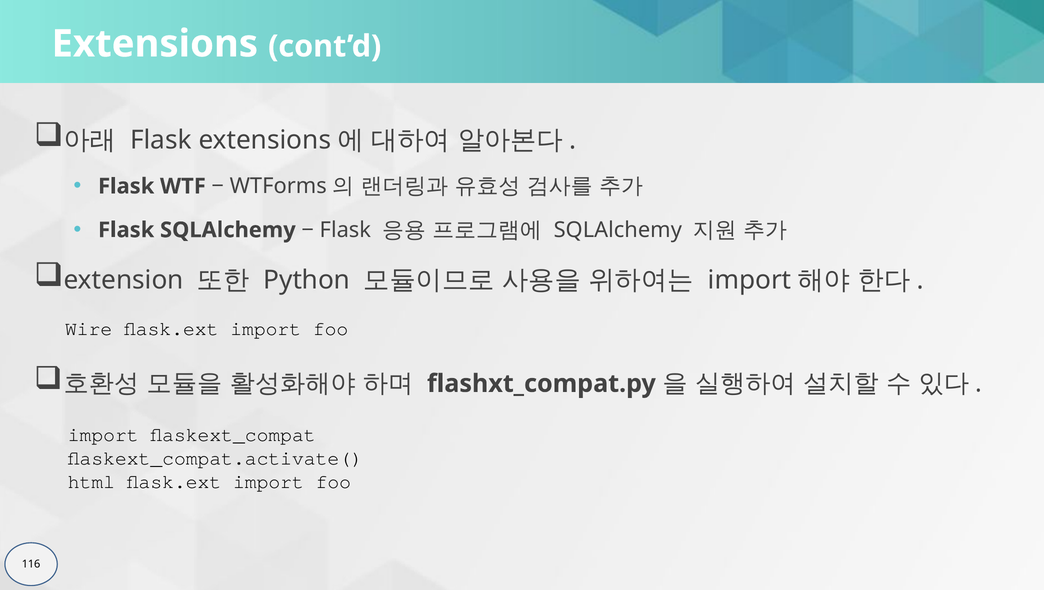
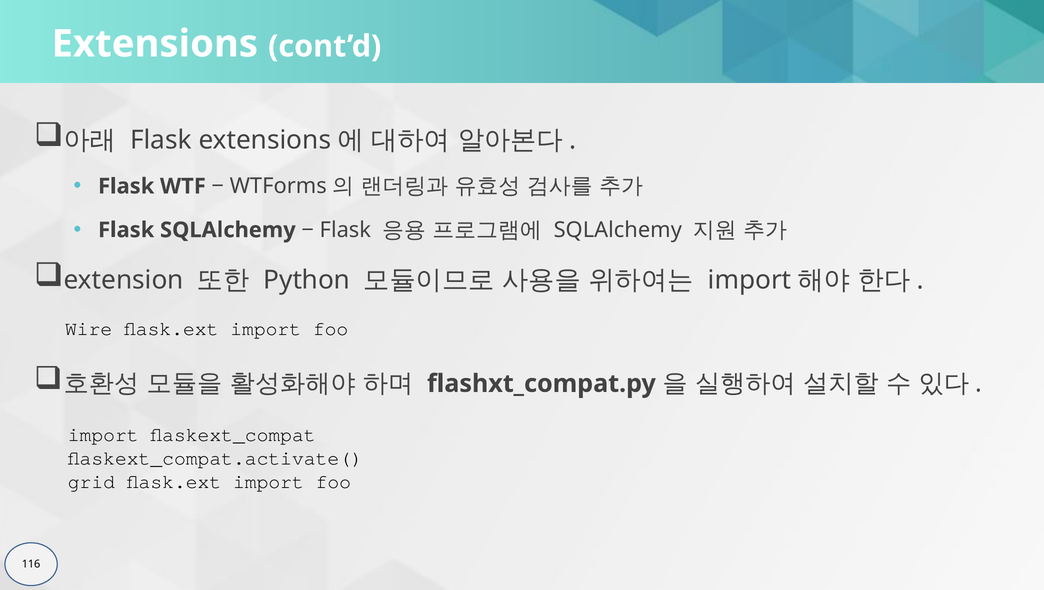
html: html -> grid
